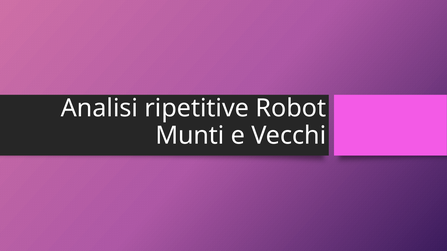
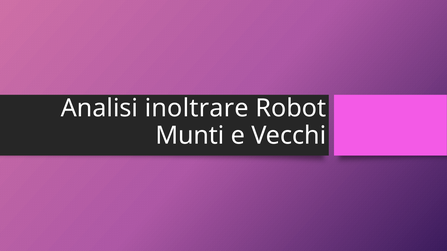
ripetitive: ripetitive -> inoltrare
